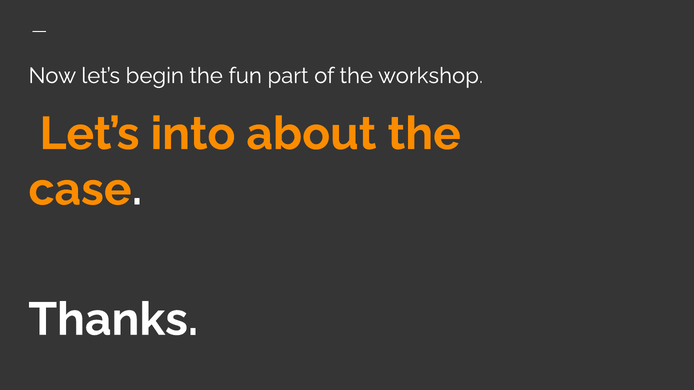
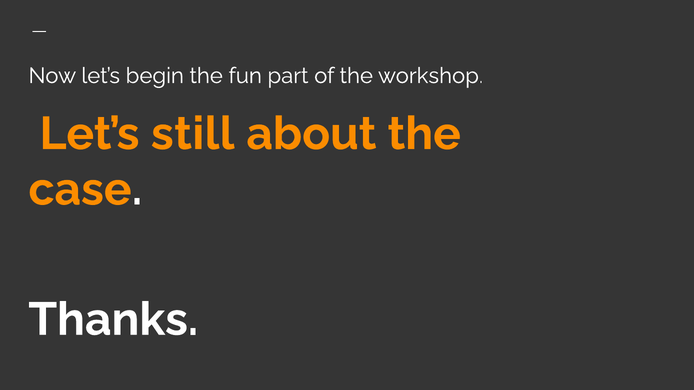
into: into -> still
